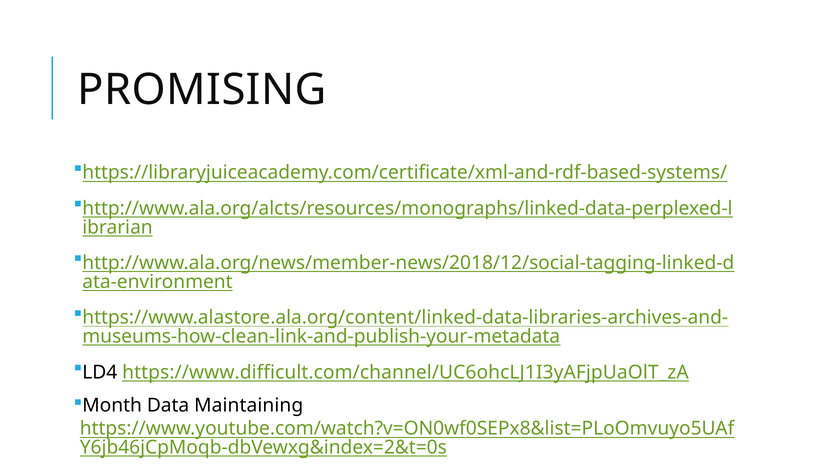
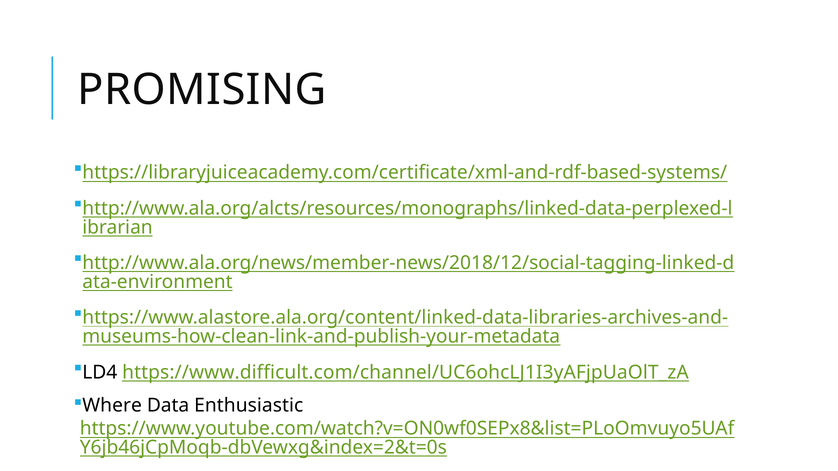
Month: Month -> Where
Maintaining: Maintaining -> Enthusiastic
